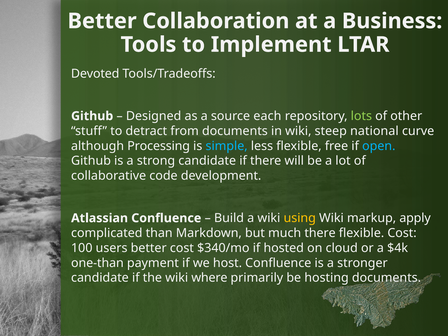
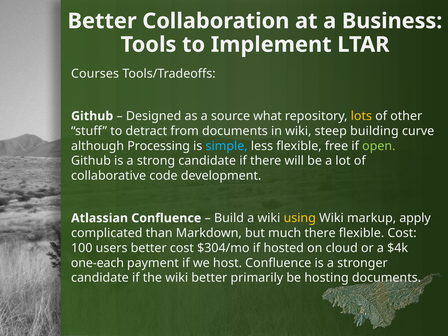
Devoted: Devoted -> Courses
each: each -> what
lots colour: light green -> yellow
national: national -> building
open colour: light blue -> light green
$340/mo: $340/mo -> $304/mo
one-than: one-than -> one-each
wiki where: where -> better
